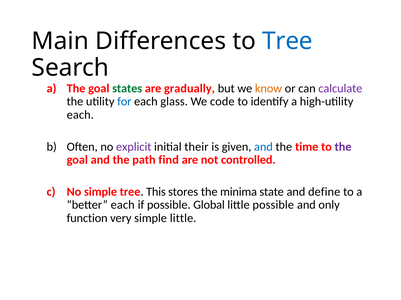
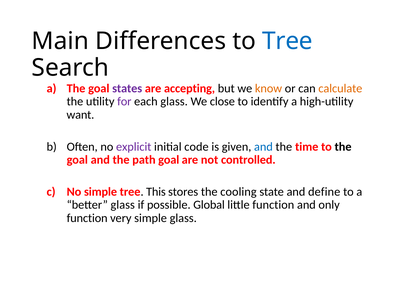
states colour: green -> purple
gradually: gradually -> accepting
calculate colour: purple -> orange
for colour: blue -> purple
code: code -> close
each at (80, 115): each -> want
their: their -> code
the at (343, 147) colour: purple -> black
path find: find -> goal
minima: minima -> cooling
better each: each -> glass
little possible: possible -> function
simple little: little -> glass
